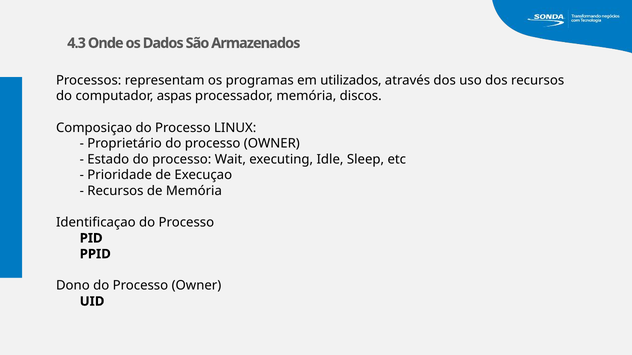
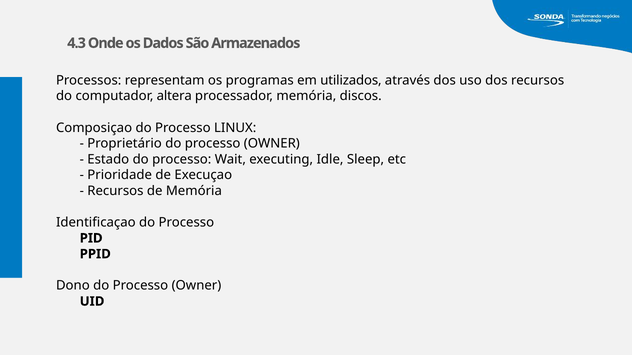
aspas: aspas -> altera
